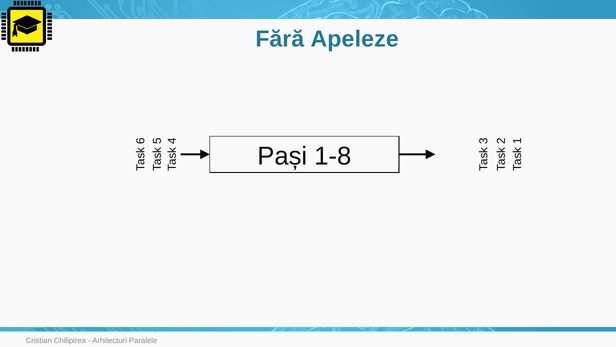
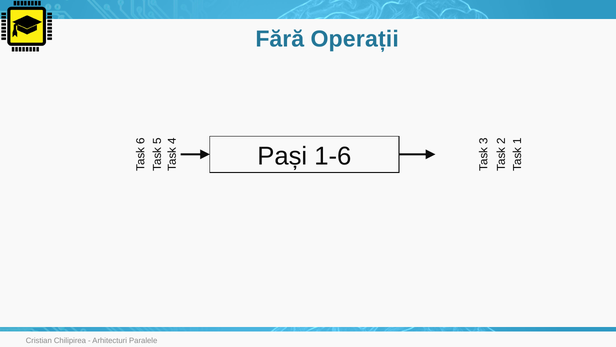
Apeleze: Apeleze -> Operații
1-8: 1-8 -> 1-6
